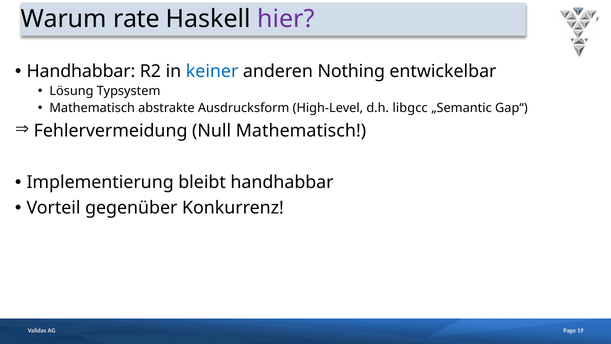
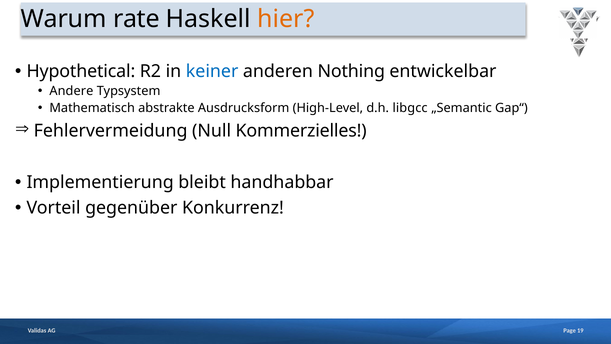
hier colour: purple -> orange
Handhabbar at (81, 71): Handhabbar -> Hypothetical
Lösung: Lösung -> Andere
Null Mathematisch: Mathematisch -> Kommerzielles
